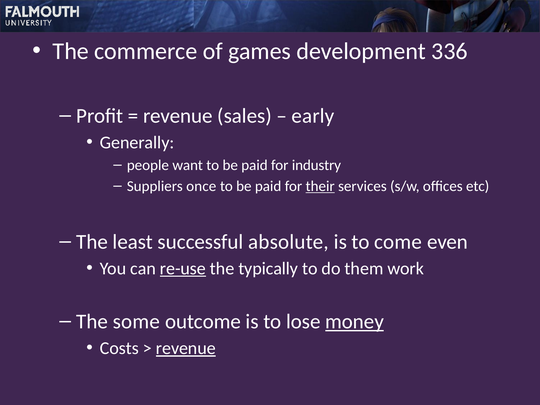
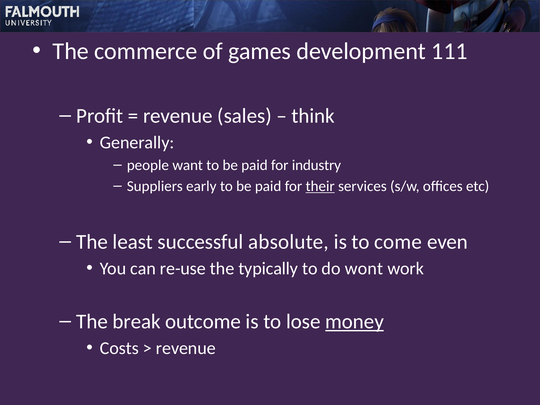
336: 336 -> 111
early: early -> think
once: once -> early
re-use underline: present -> none
them: them -> wont
some: some -> break
revenue at (186, 348) underline: present -> none
